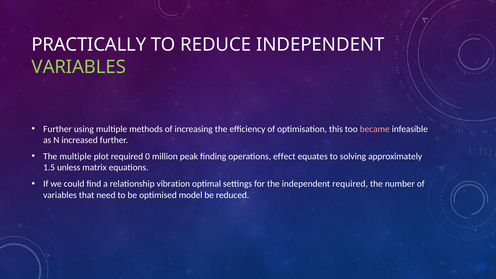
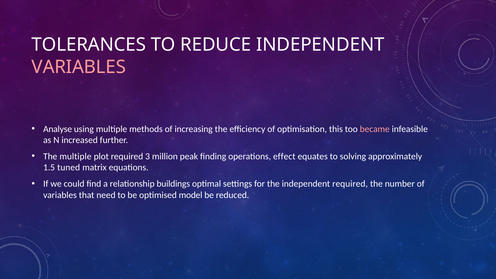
PRACTICALLY: PRACTICALLY -> TOLERANCES
VARIABLES at (79, 67) colour: light green -> pink
Further at (58, 129): Further -> Analyse
0: 0 -> 3
unless: unless -> tuned
vibration: vibration -> buildings
